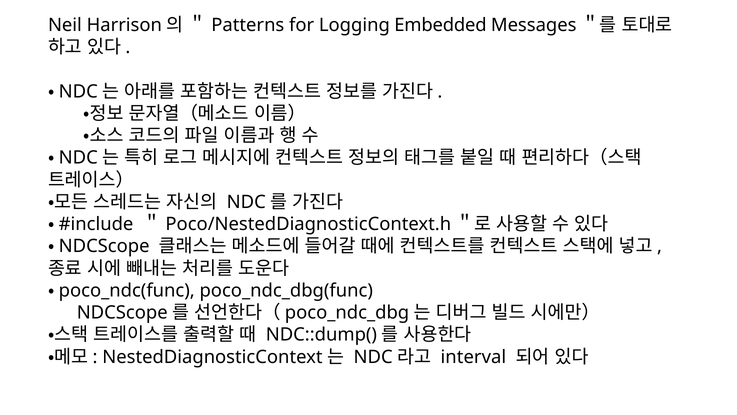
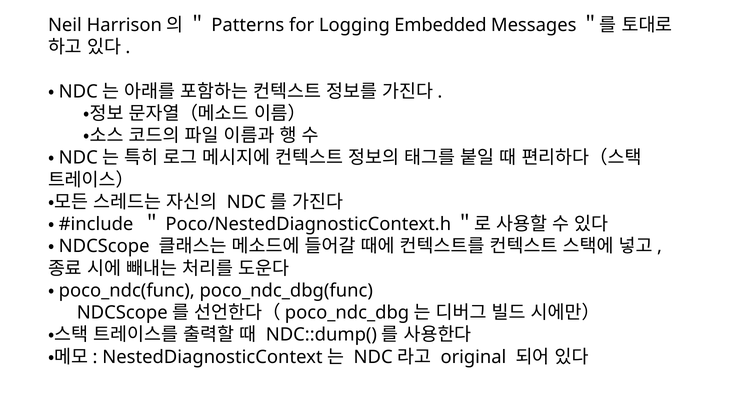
interval: interval -> original
